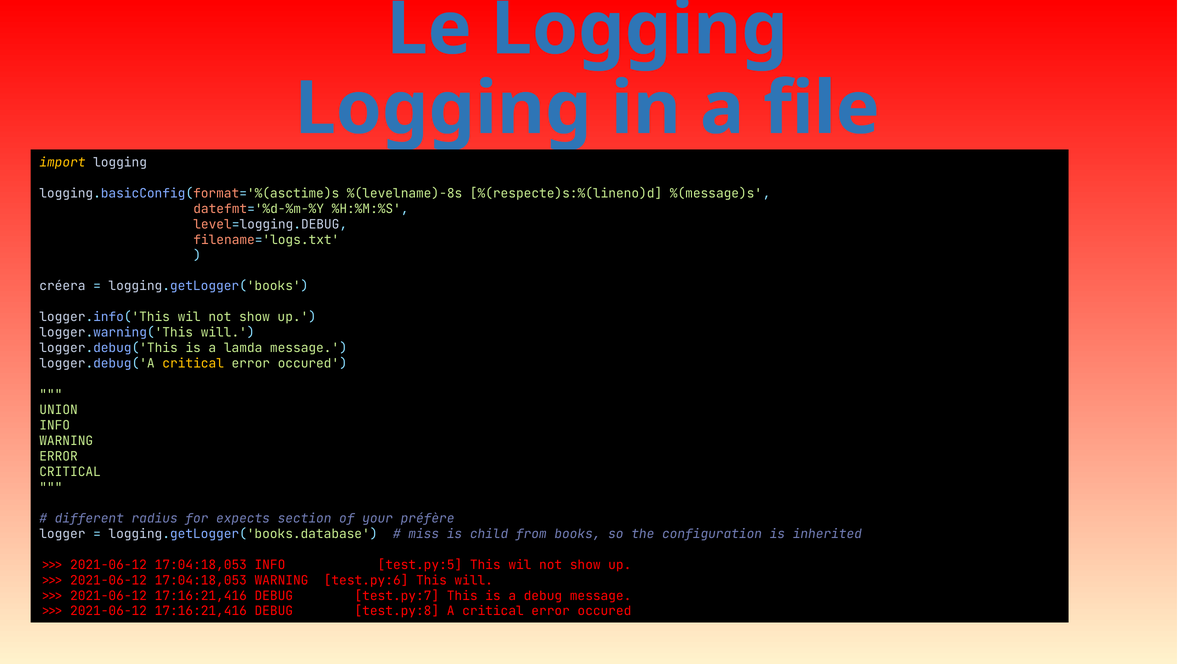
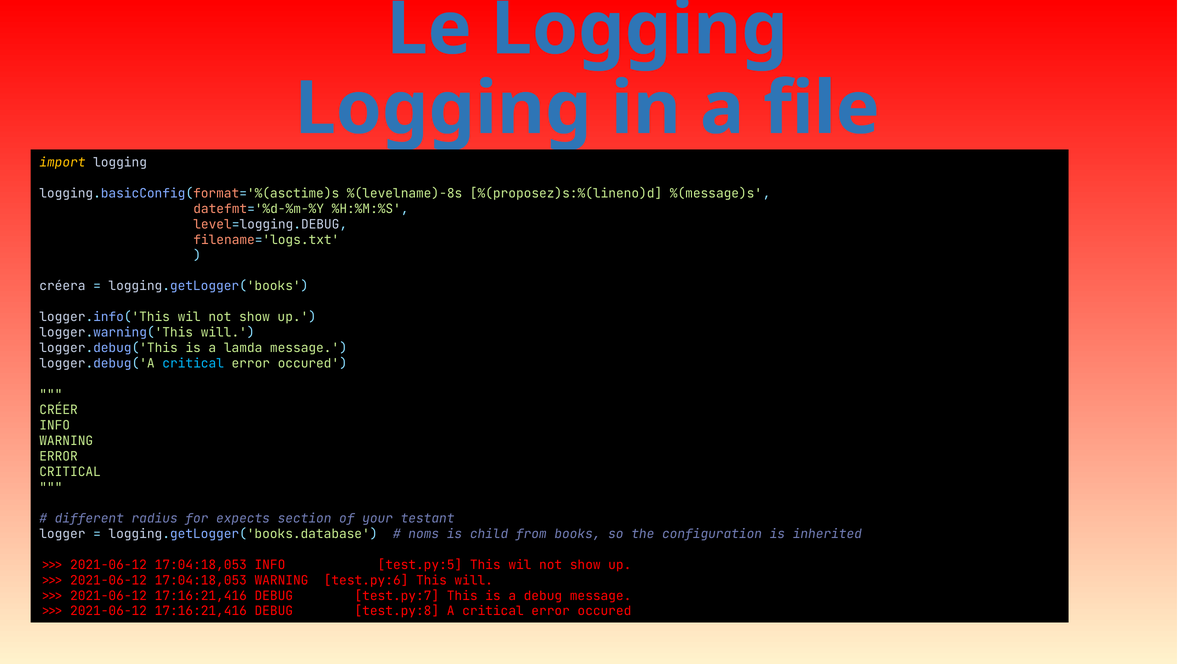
%(respecte)s:%(lineno)d: %(respecte)s:%(lineno)d -> %(proposez)s:%(lineno)d
critical at (193, 363) colour: yellow -> light blue
UNION: UNION -> CRÉER
préfère: préfère -> testant
miss: miss -> noms
